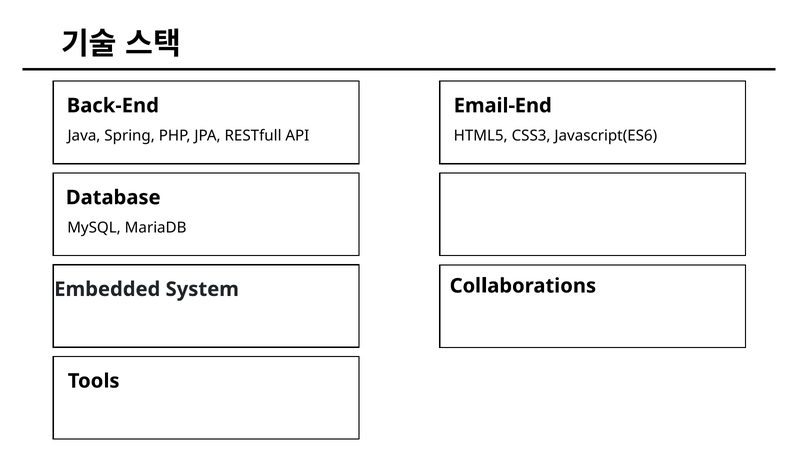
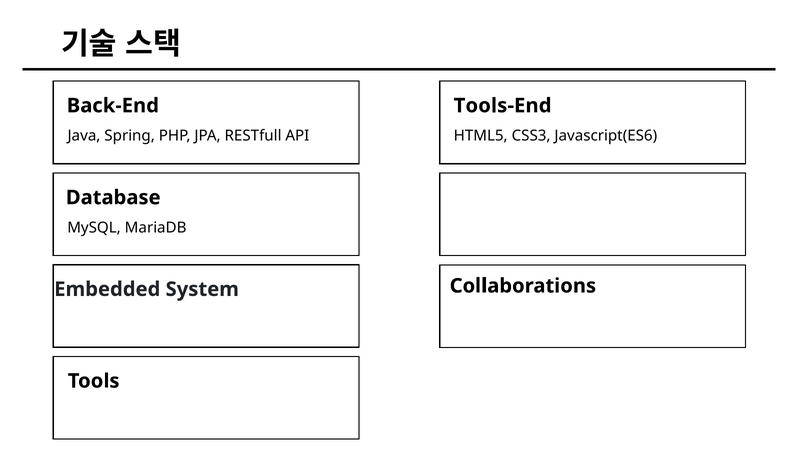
Email-End: Email-End -> Tools-End
